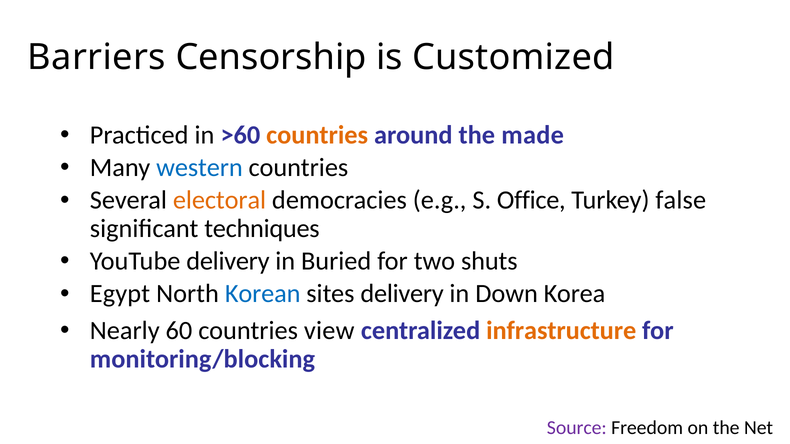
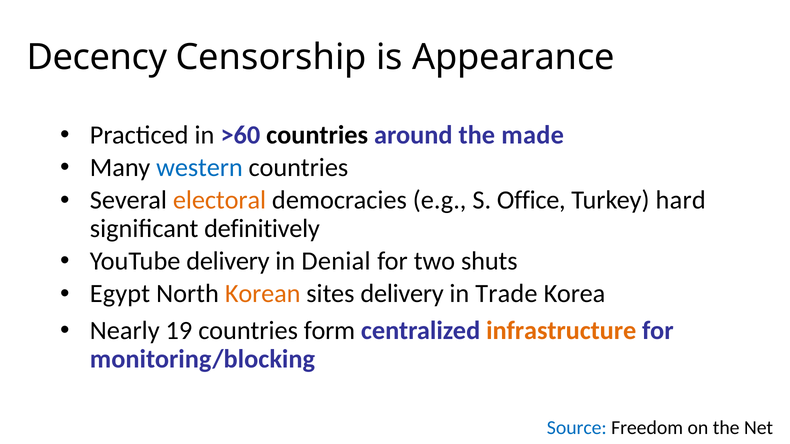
Barriers: Barriers -> Decency
Customized: Customized -> Appearance
countries at (317, 135) colour: orange -> black
false: false -> hard
techniques: techniques -> definitively
Buried: Buried -> Denial
Korean colour: blue -> orange
Down: Down -> Trade
60: 60 -> 19
view: view -> form
Source colour: purple -> blue
